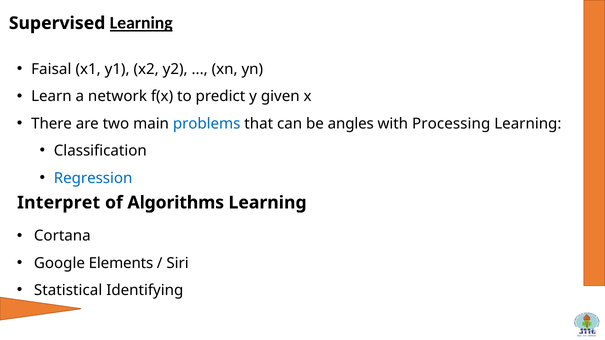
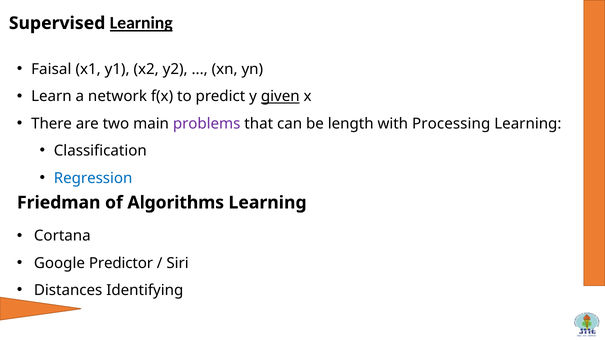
given underline: none -> present
problems colour: blue -> purple
angles: angles -> length
Interpret: Interpret -> Friedman
Elements: Elements -> Predictor
Statistical: Statistical -> Distances
